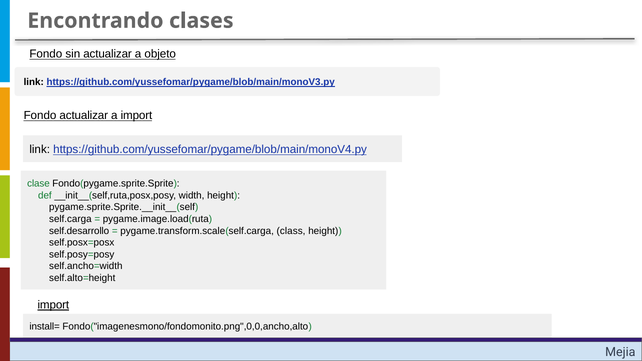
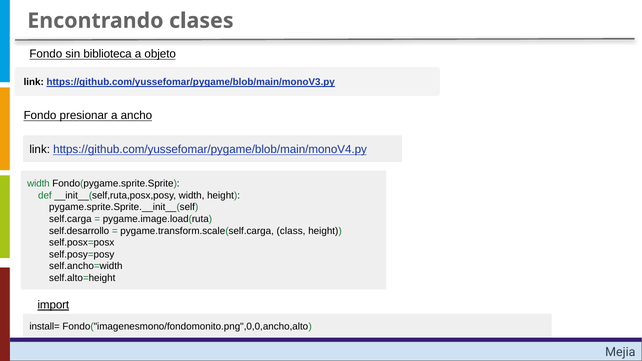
sin actualizar: actualizar -> biblioteca
Fondo actualizar: actualizar -> presionar
a import: import -> ancho
clase at (38, 184): clase -> width
